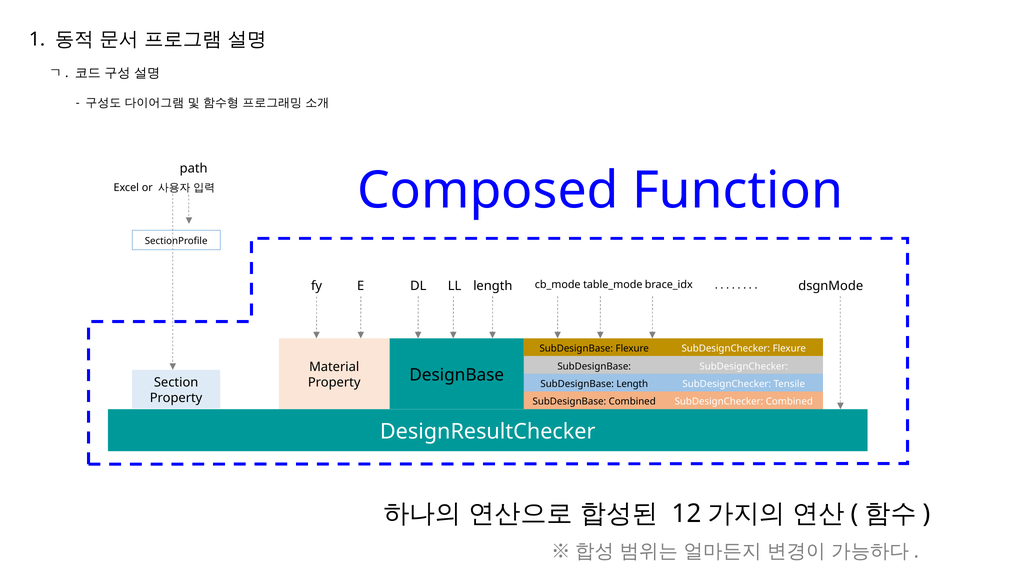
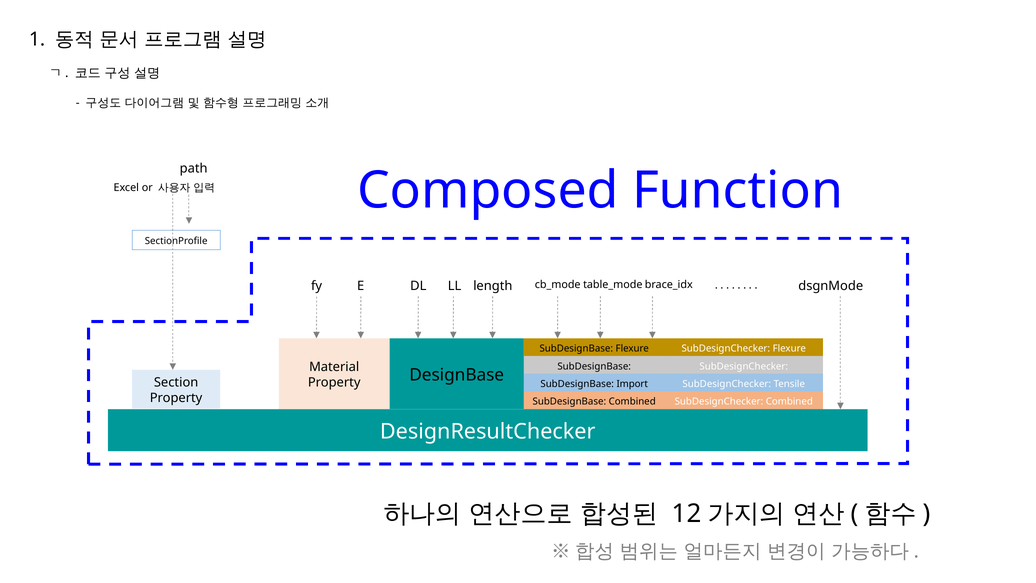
SubDesignBase Length: Length -> Import
